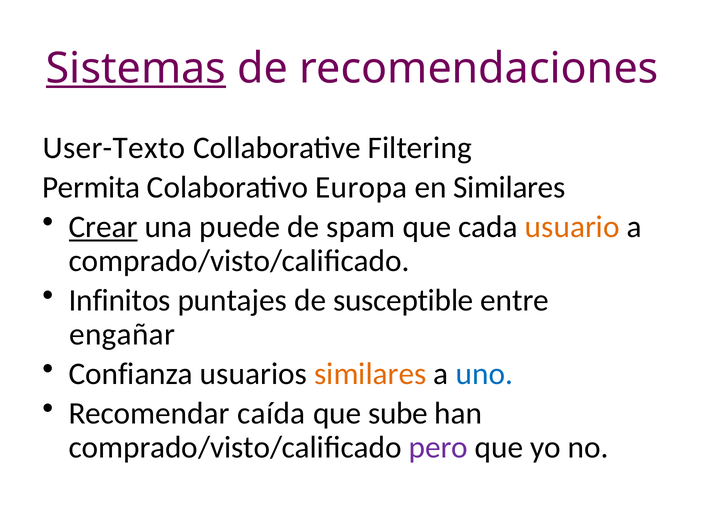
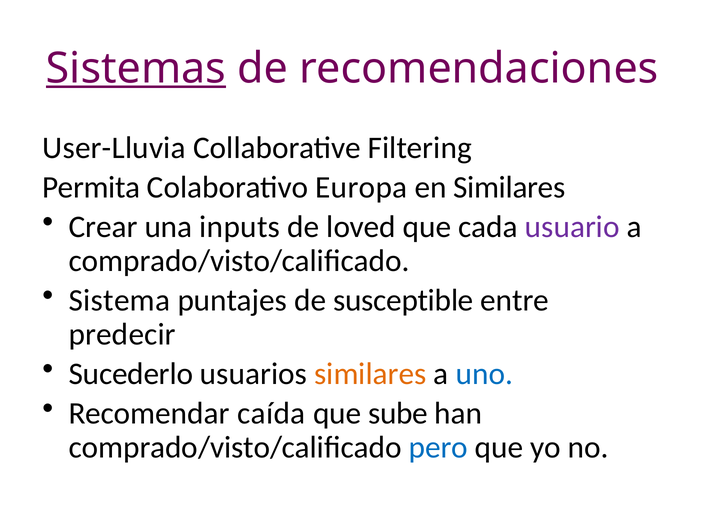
User-Texto: User-Texto -> User-Lluvia
Crear underline: present -> none
puede: puede -> inputs
spam: spam -> loved
usuario colour: orange -> purple
Infinitos: Infinitos -> Sistema
engañar: engañar -> predecir
Confianza: Confianza -> Sucederlo
pero colour: purple -> blue
